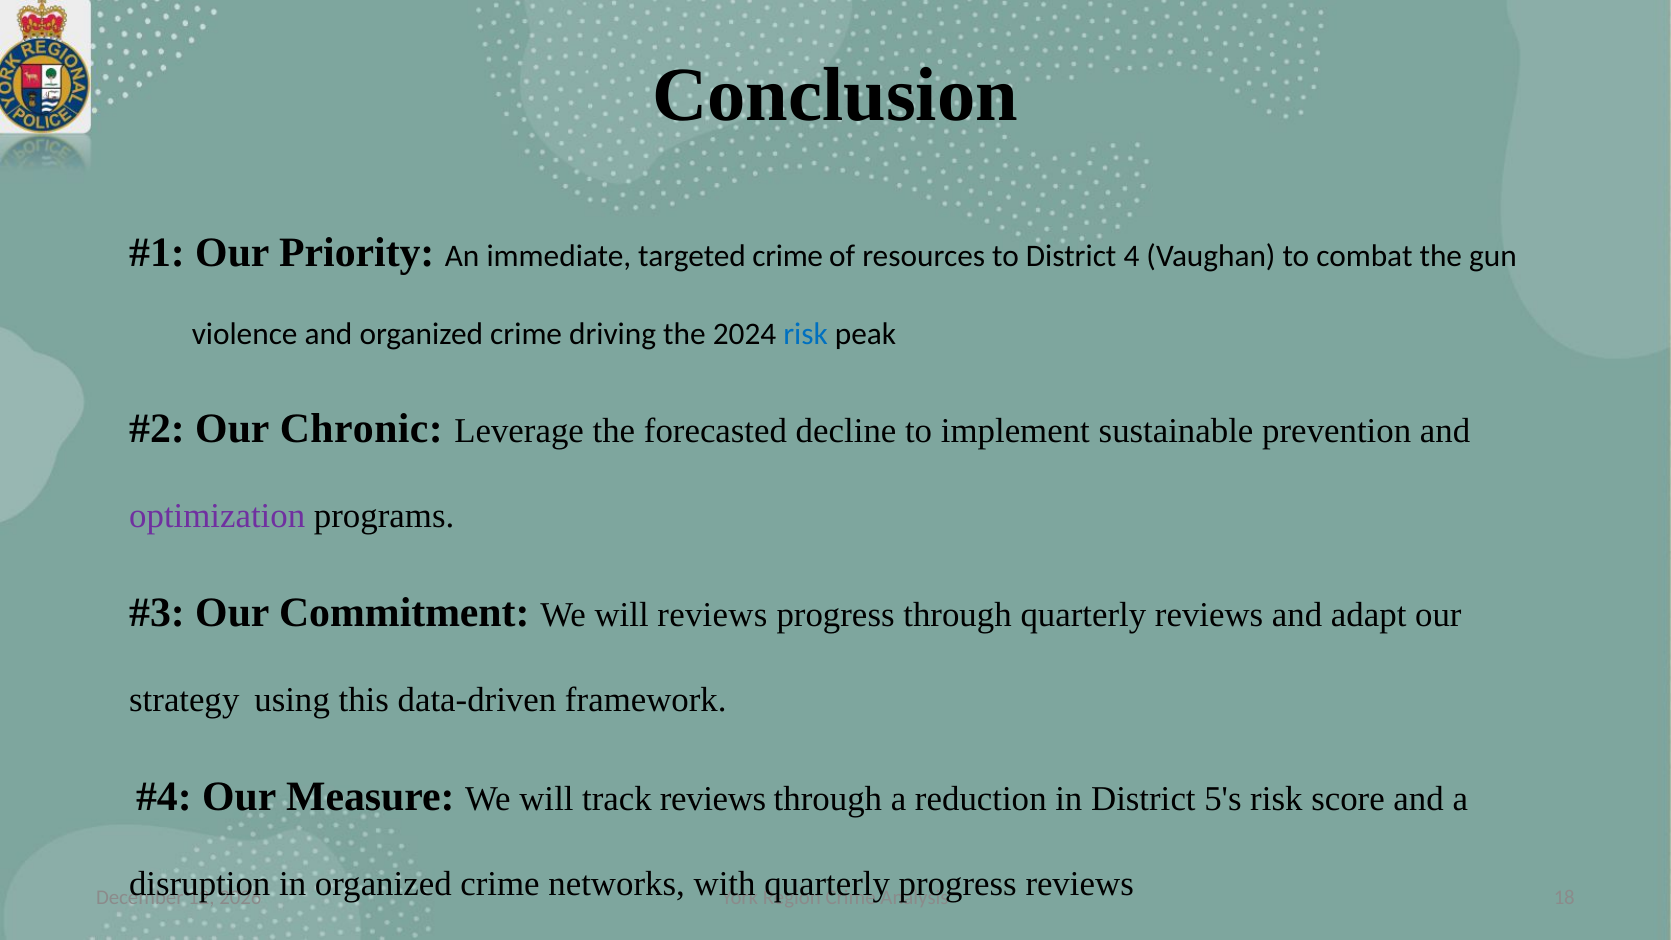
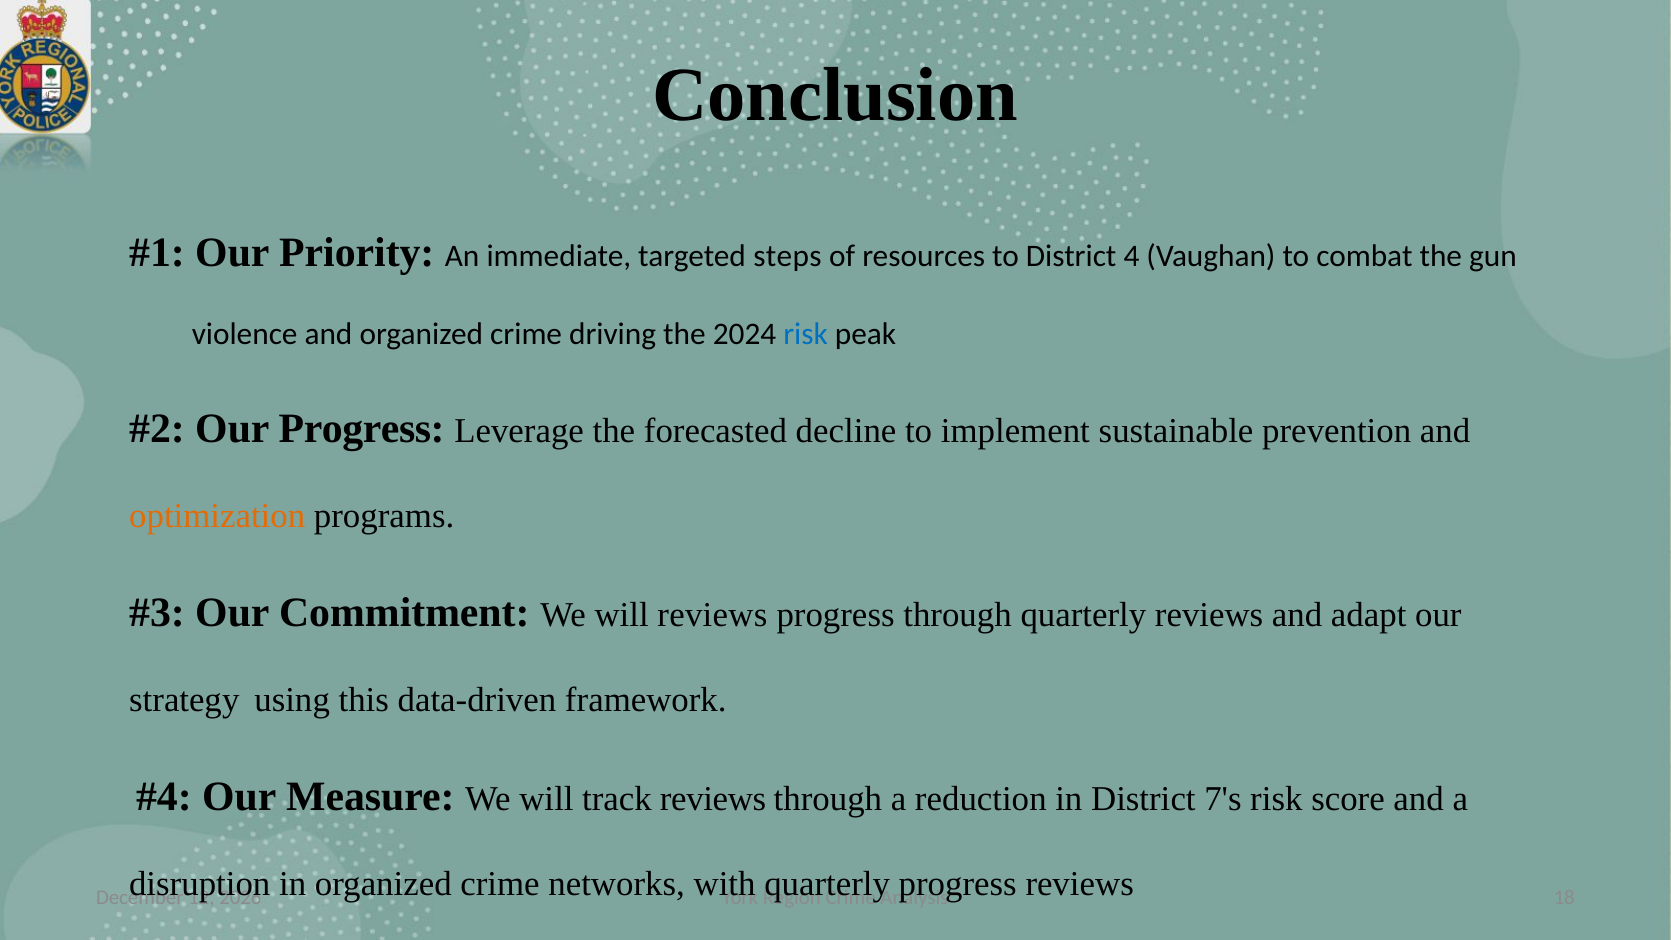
targeted crime: crime -> steps
Our Chronic: Chronic -> Progress
optimization colour: purple -> orange
5's: 5's -> 7's
